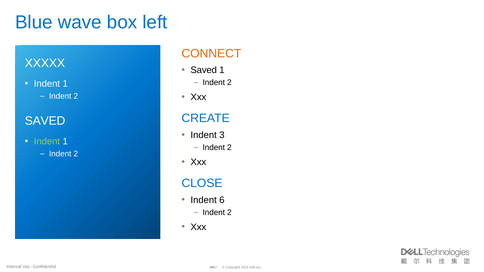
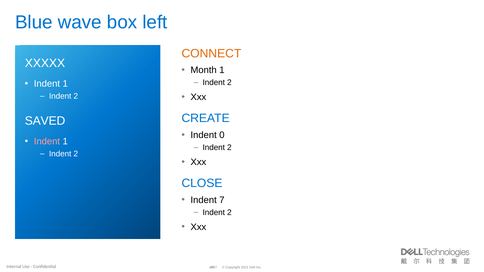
Saved at (204, 70): Saved -> Month
3: 3 -> 0
Indent at (47, 142) colour: light green -> pink
6: 6 -> 7
